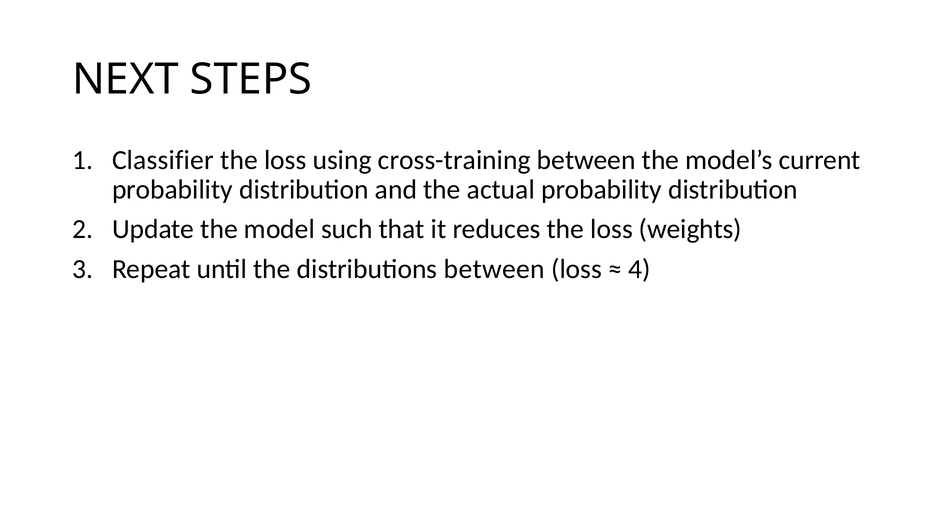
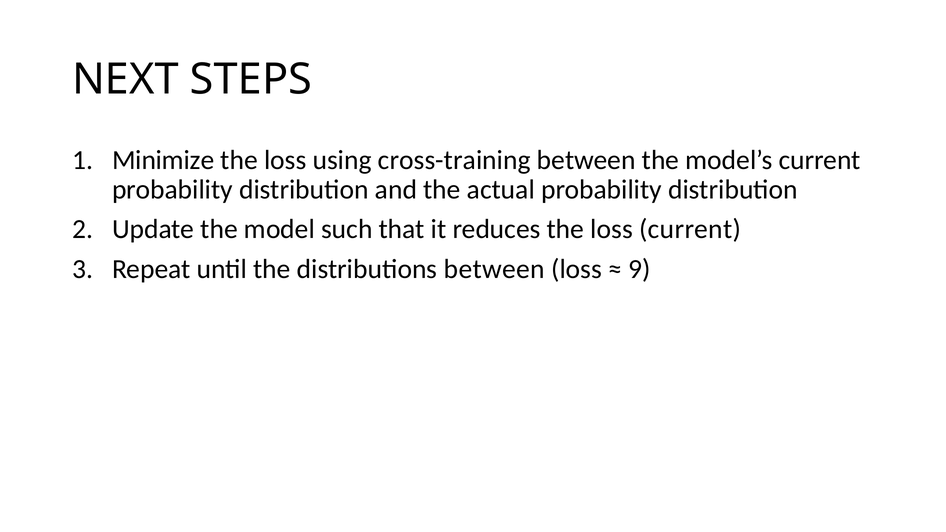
Classifier: Classifier -> Minimize
loss weights: weights -> current
4: 4 -> 9
